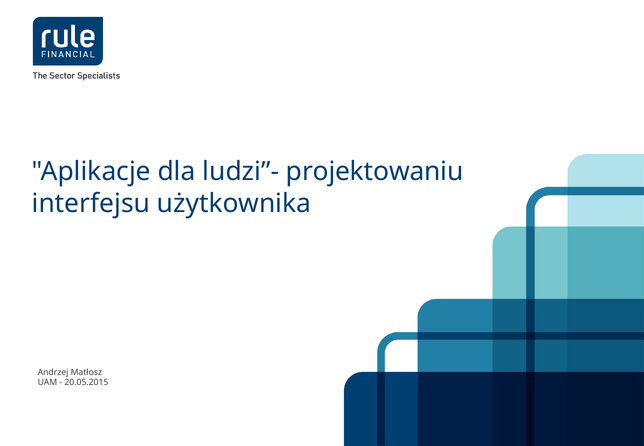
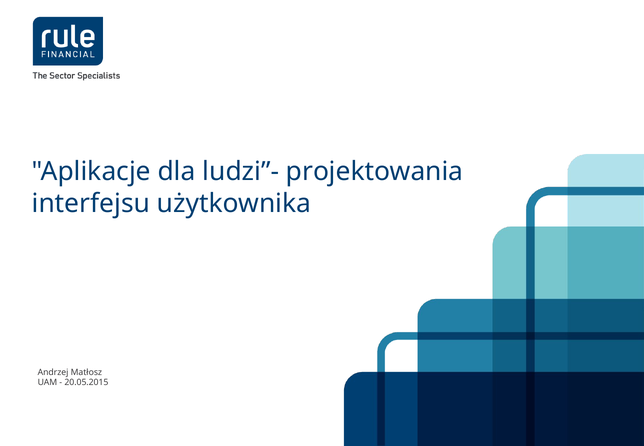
projektowaniu: projektowaniu -> projektowania
